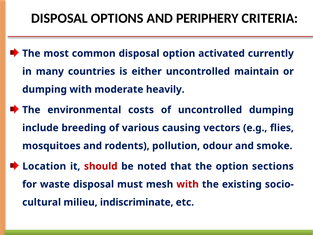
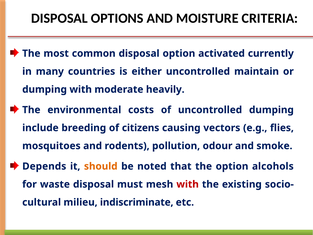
PERIPHERY: PERIPHERY -> MOISTURE
various: various -> citizens
Location: Location -> Depends
should colour: red -> orange
sections: sections -> alcohols
